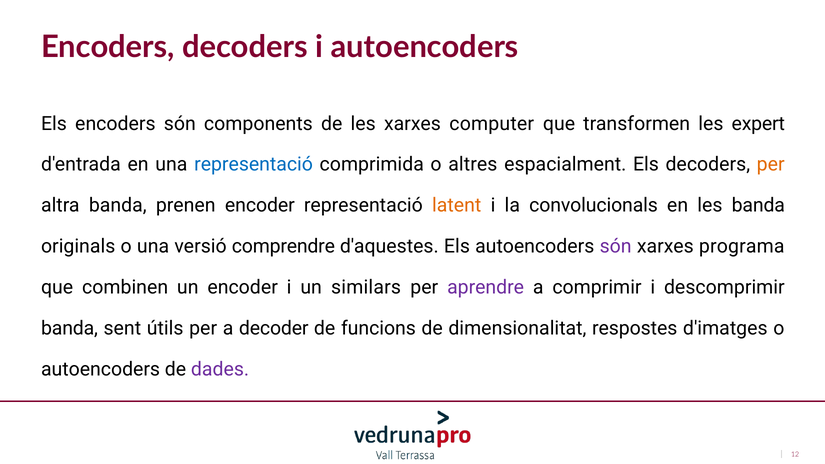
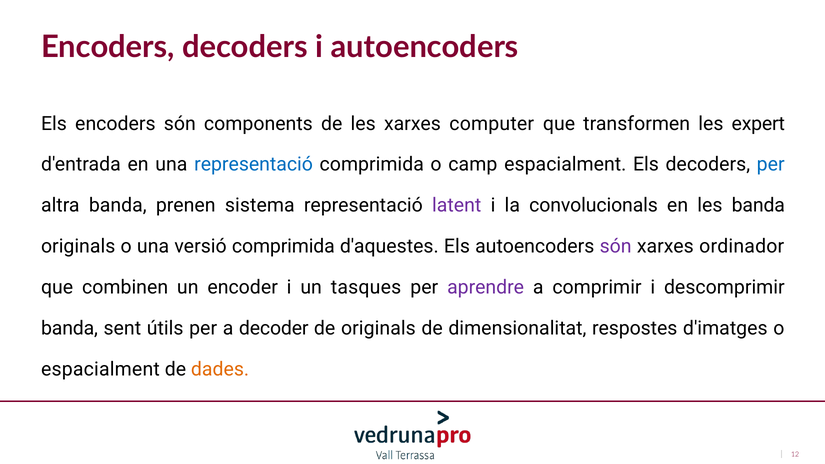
altres: altres -> camp
per at (771, 165) colour: orange -> blue
prenen encoder: encoder -> sistema
latent colour: orange -> purple
versió comprendre: comprendre -> comprimida
programa: programa -> ordinador
similars: similars -> tasques
de funcions: funcions -> originals
autoencoders at (101, 369): autoencoders -> espacialment
dades colour: purple -> orange
